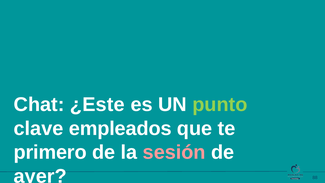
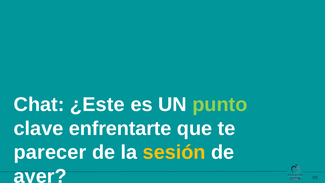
empleados: empleados -> enfrentarte
primero: primero -> parecer
sesión colour: pink -> yellow
